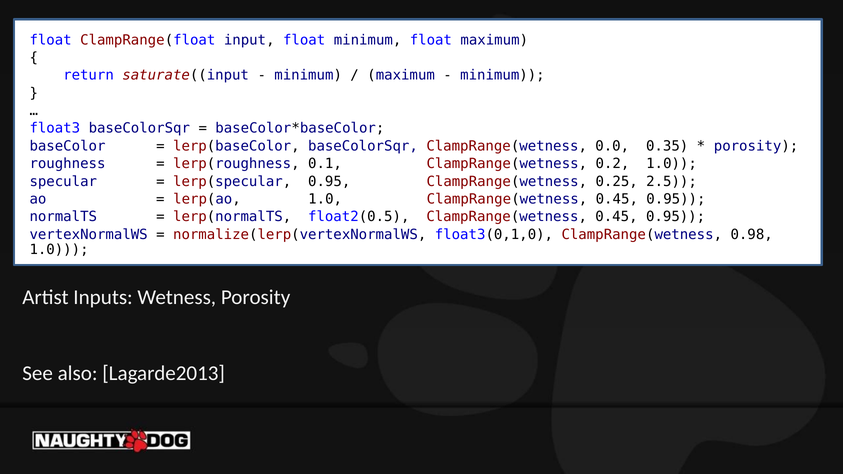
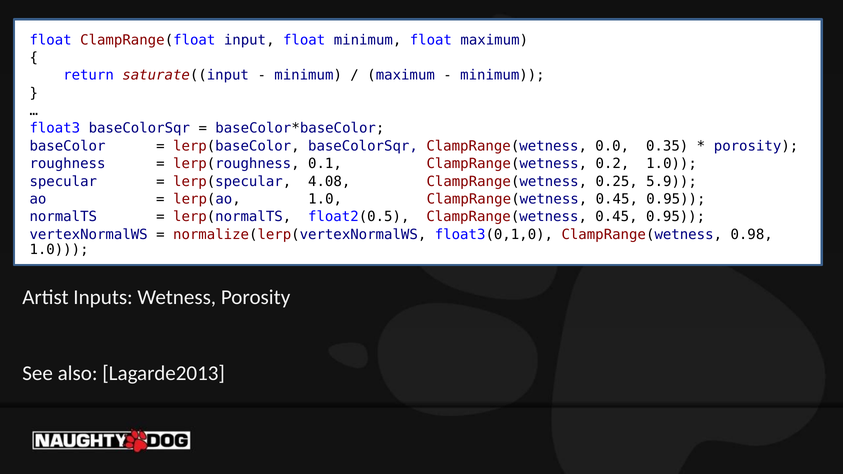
lerp(specular 0.95: 0.95 -> 4.08
2.5: 2.5 -> 5.9
